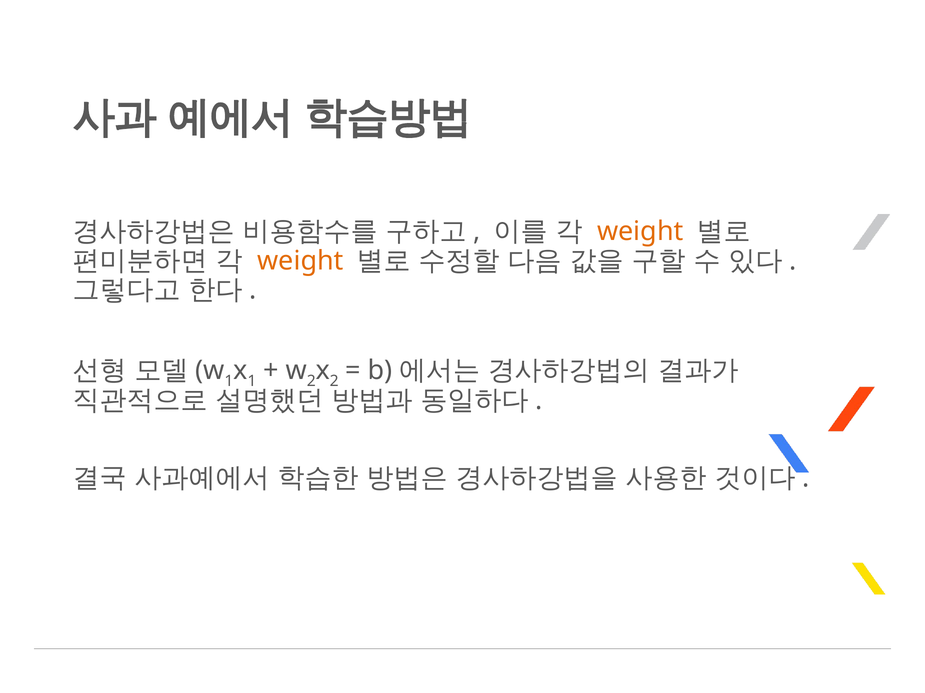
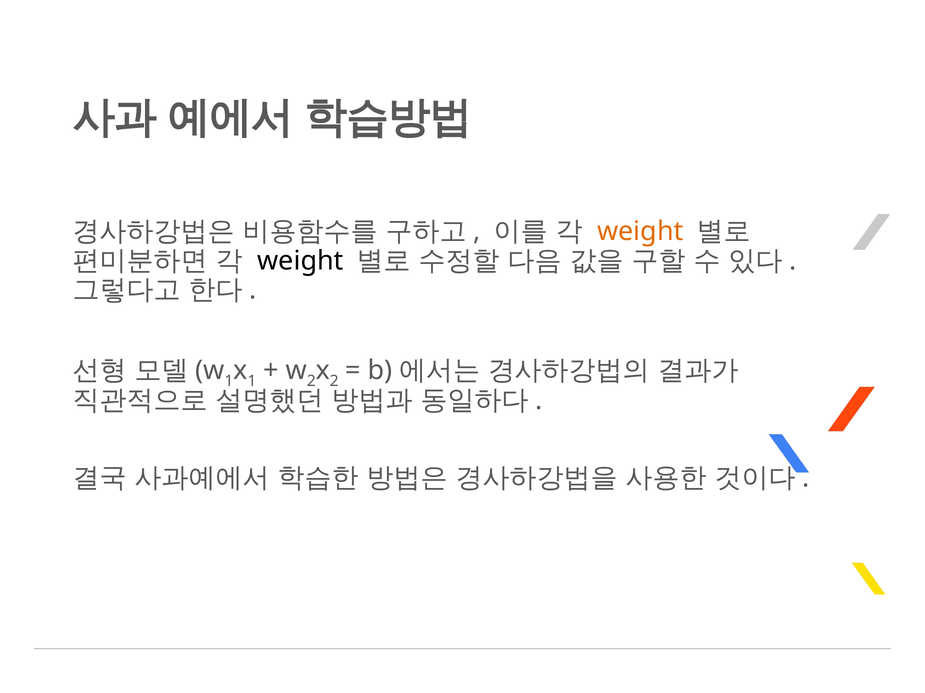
weight at (300, 261) colour: orange -> black
